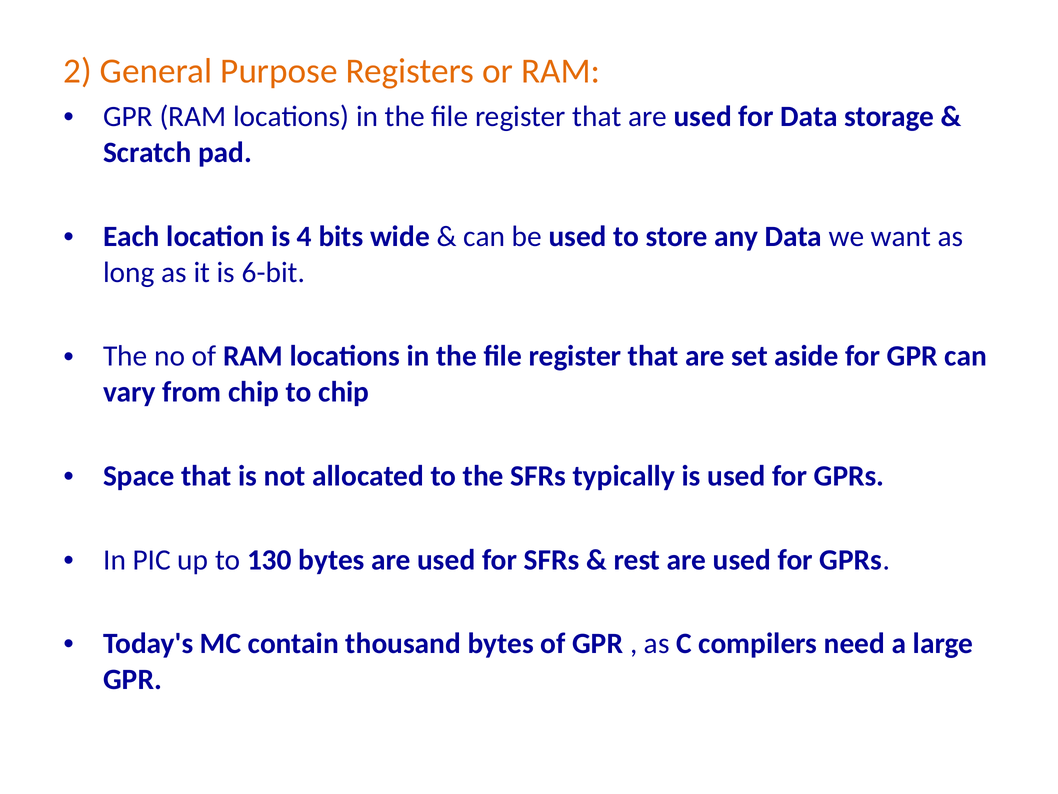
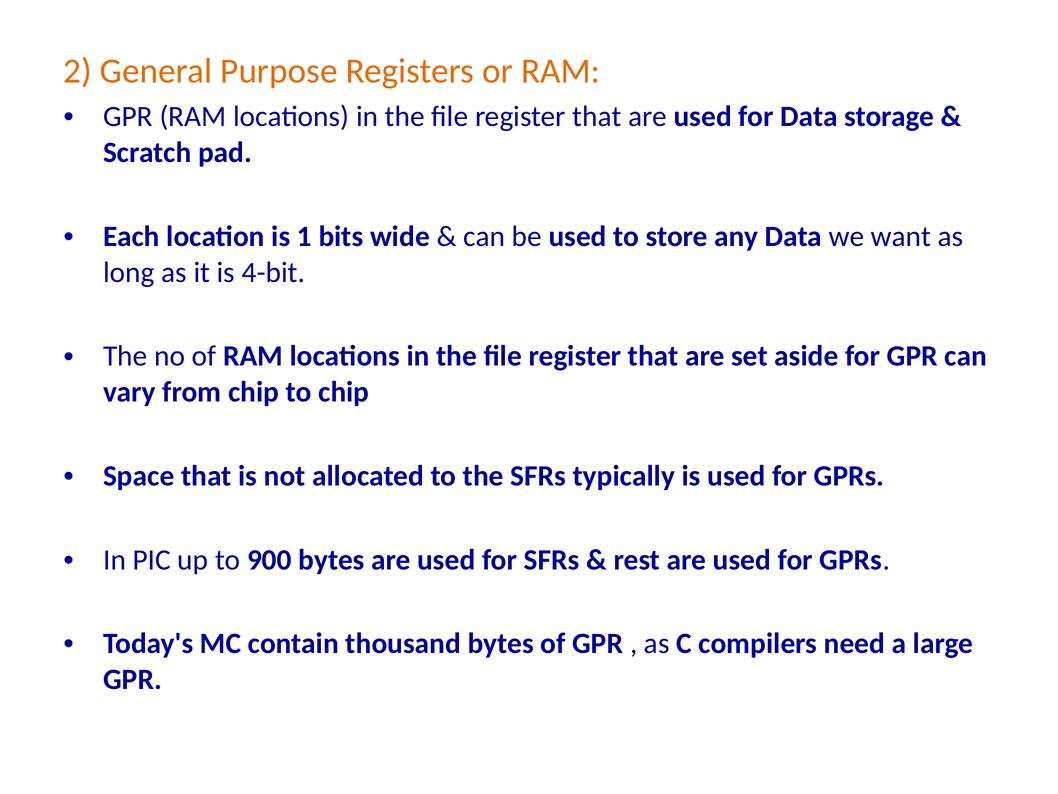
4: 4 -> 1
6-bit: 6-bit -> 4-bit
130: 130 -> 900
